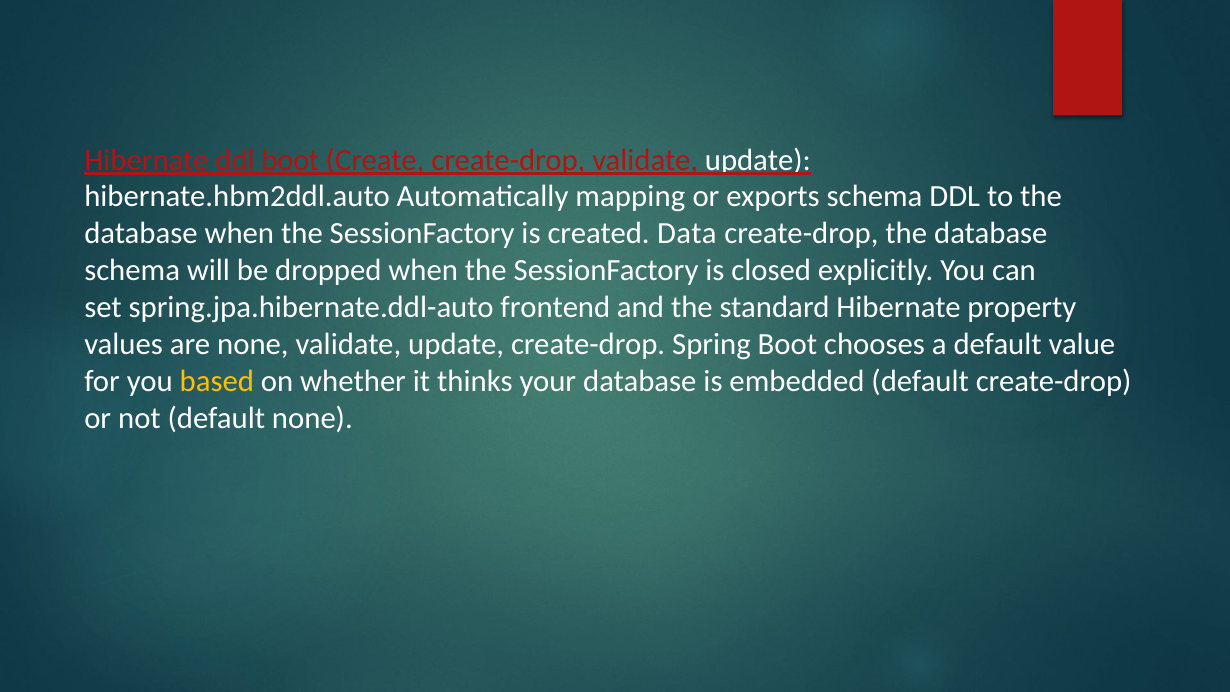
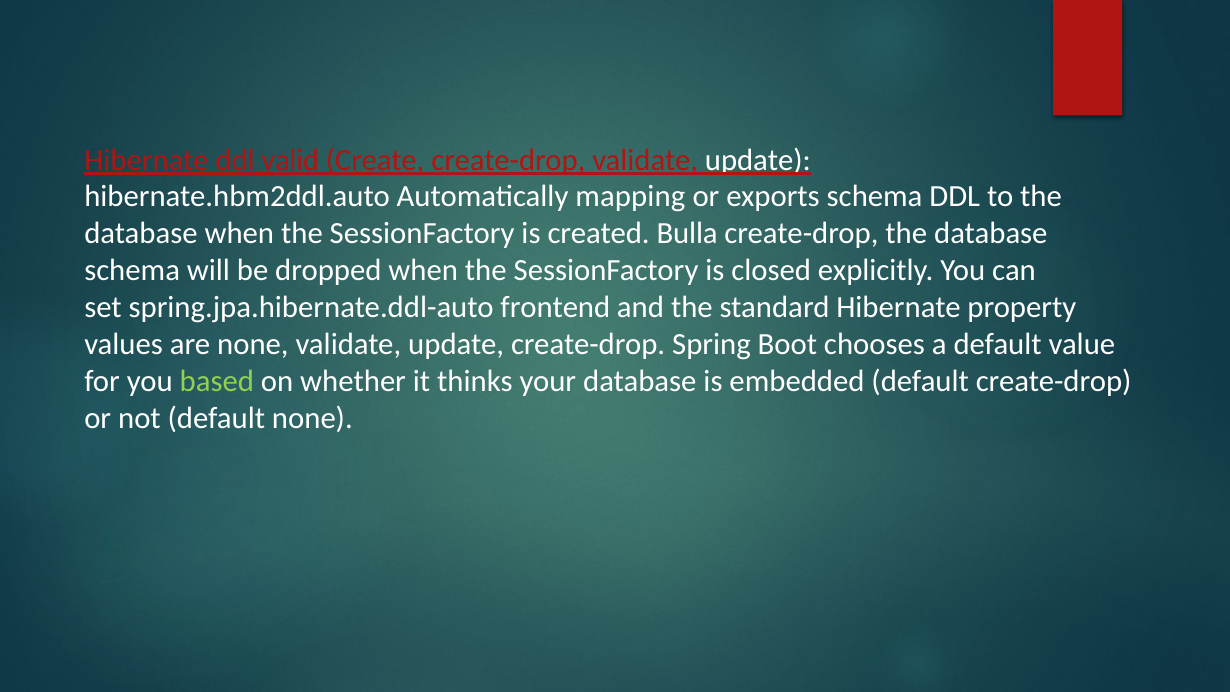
ddl boot: boot -> valid
Data: Data -> Bulla
based colour: yellow -> light green
